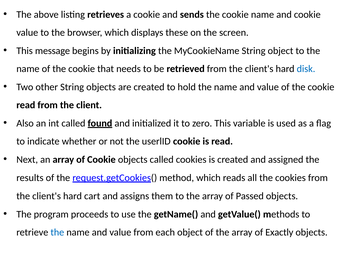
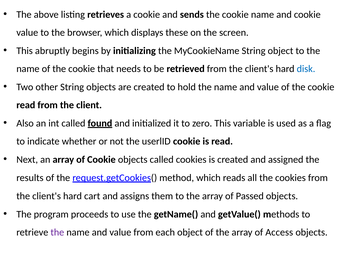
message: message -> abruptly
the at (57, 232) colour: blue -> purple
Exactly: Exactly -> Access
